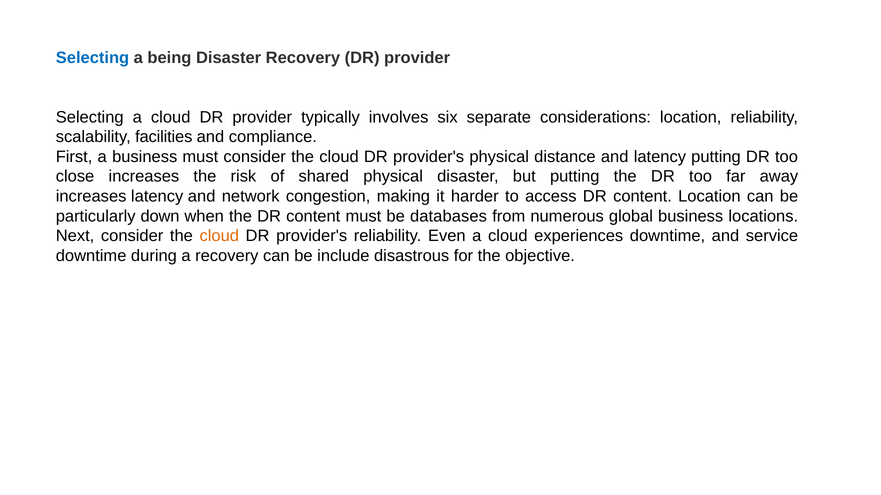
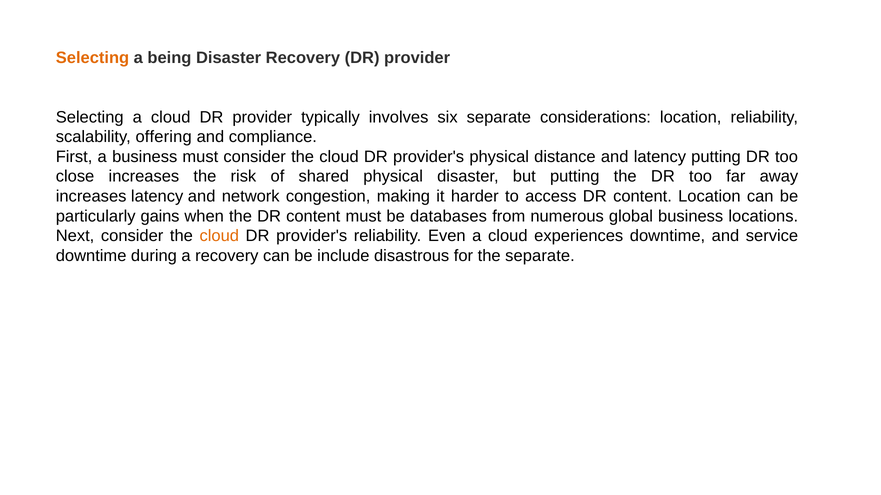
Selecting at (93, 58) colour: blue -> orange
facilities: facilities -> offering
down: down -> gains
the objective: objective -> separate
